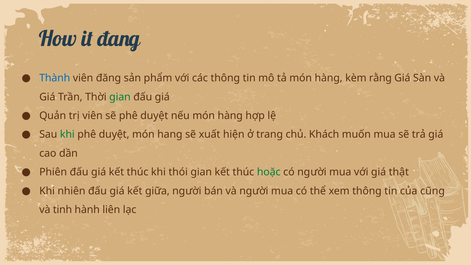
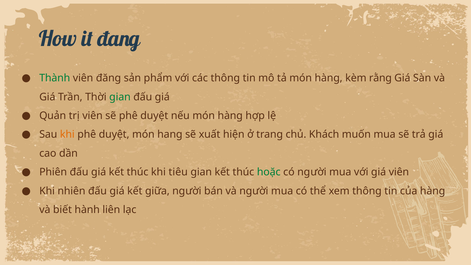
Thành colour: blue -> green
khi at (67, 135) colour: green -> orange
thói: thói -> tiêu
giá thật: thật -> viên
của cũng: cũng -> hàng
tinh: tinh -> biết
